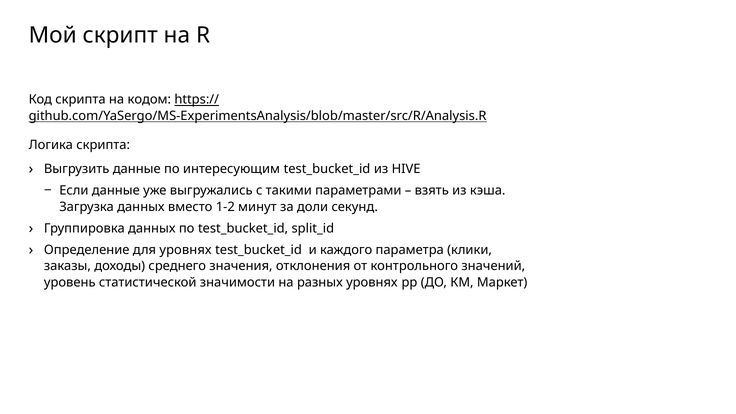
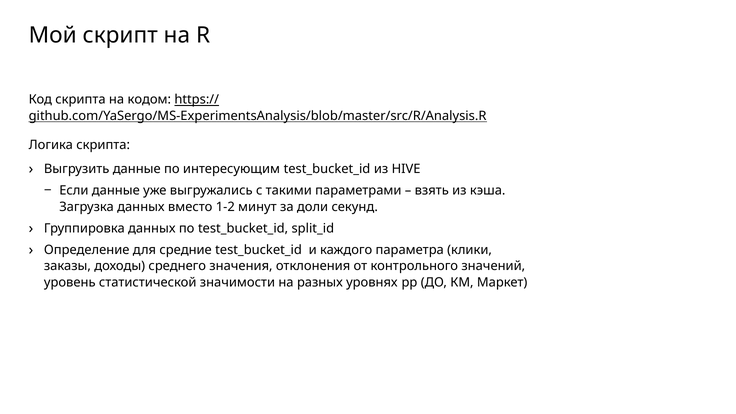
для уровнях: уровнях -> средние
